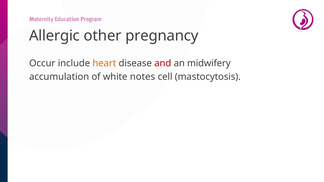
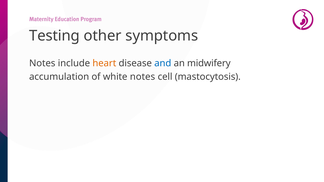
Allergic: Allergic -> Testing
pregnancy: pregnancy -> symptoms
Occur at (42, 63): Occur -> Notes
and colour: red -> blue
